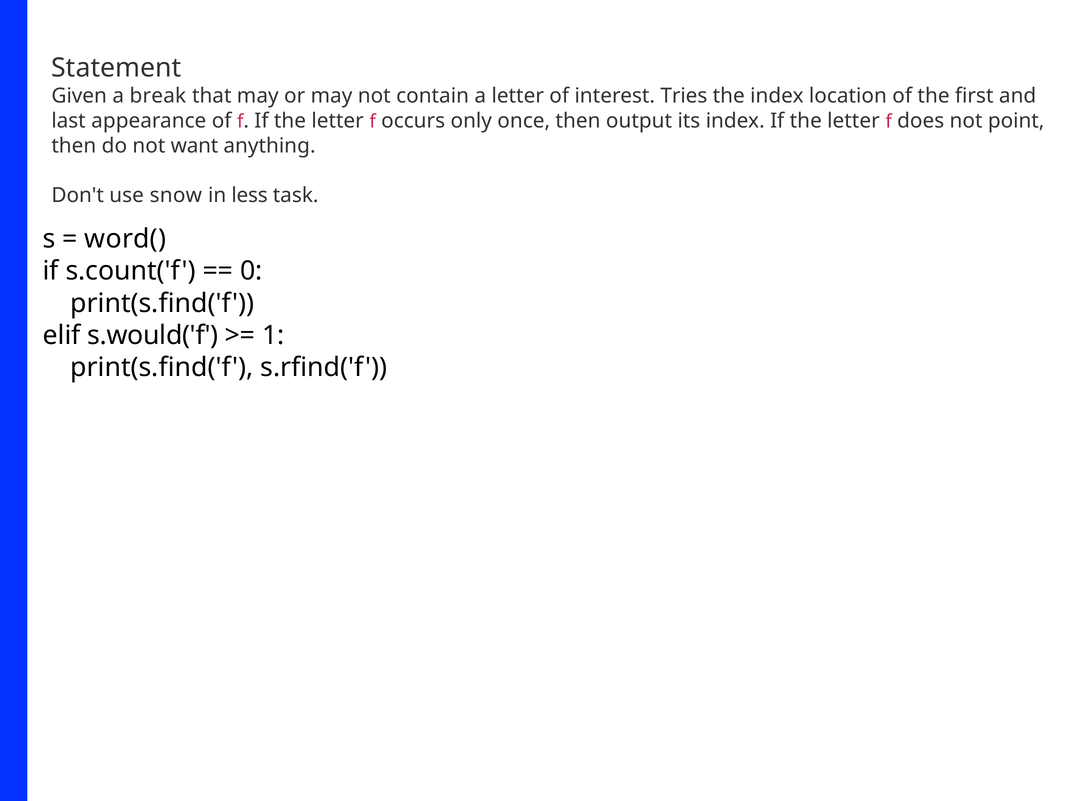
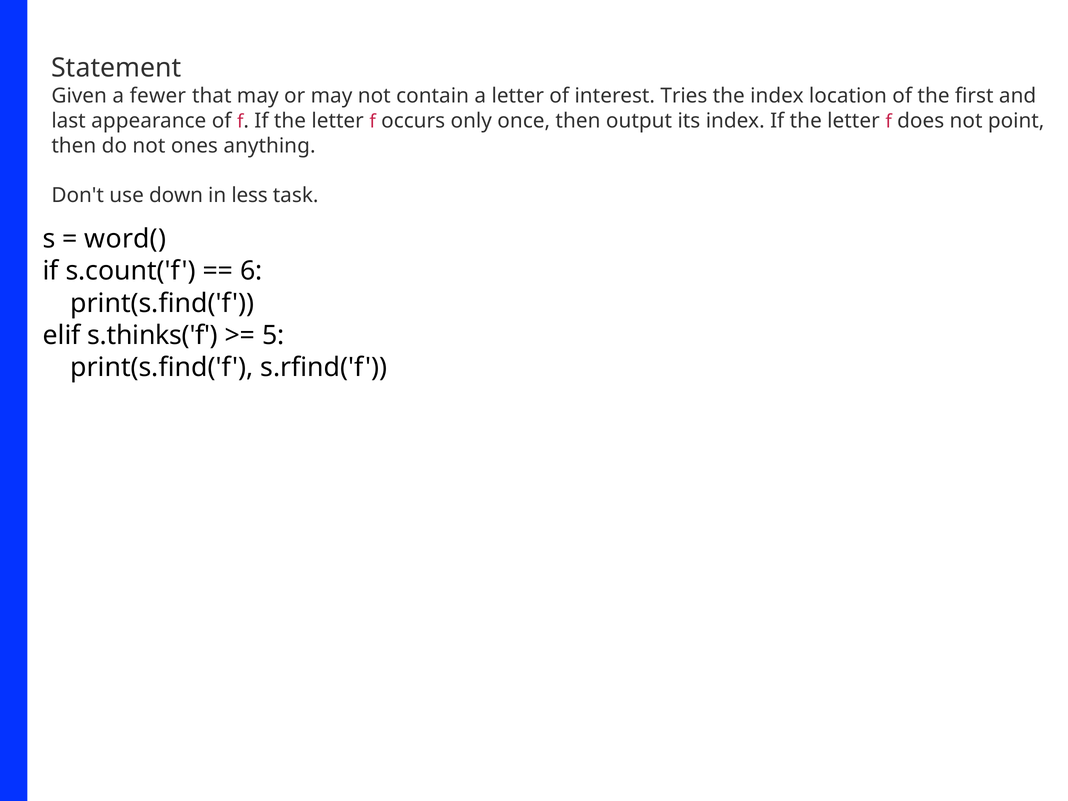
break: break -> fewer
want: want -> ones
snow: snow -> down
0: 0 -> 6
s.would('f: s.would('f -> s.thinks('f
1: 1 -> 5
